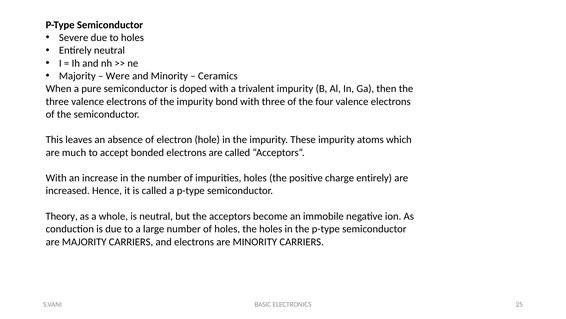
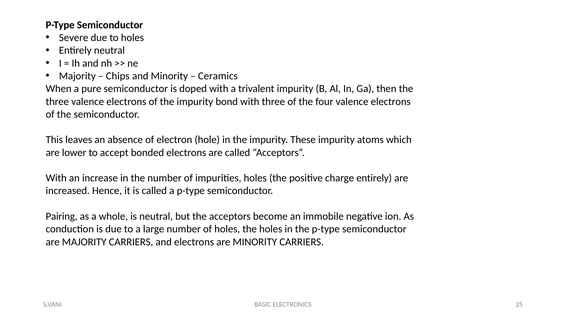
Were: Were -> Chips
much: much -> lower
Theory: Theory -> Pairing
